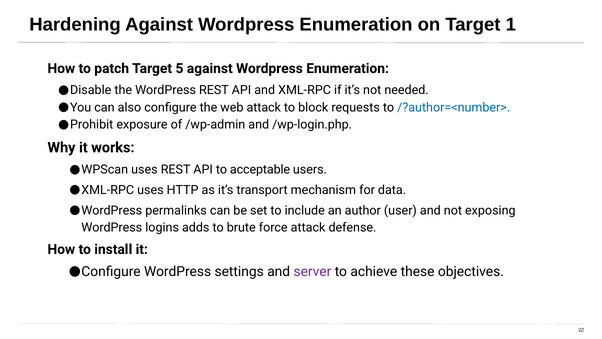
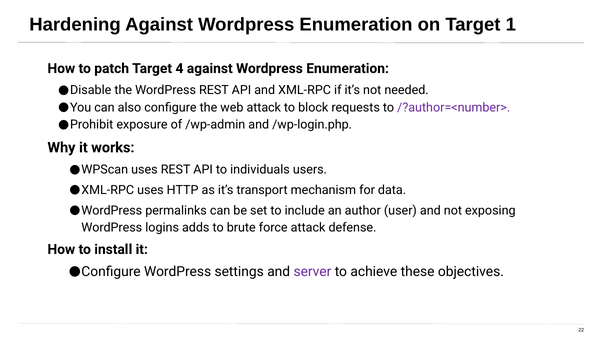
5: 5 -> 4
/?author=<number> colour: blue -> purple
acceptable: acceptable -> individuals
